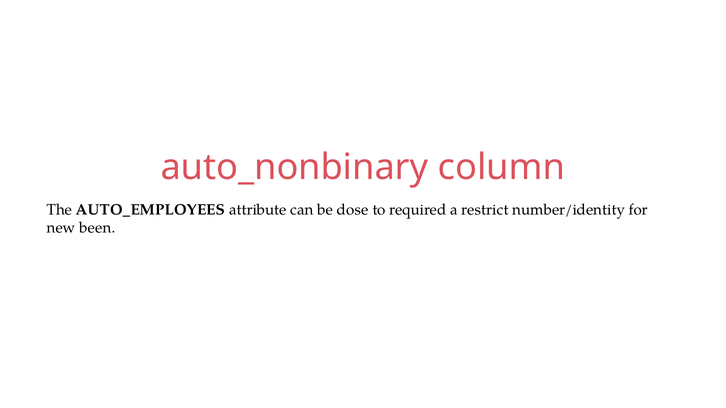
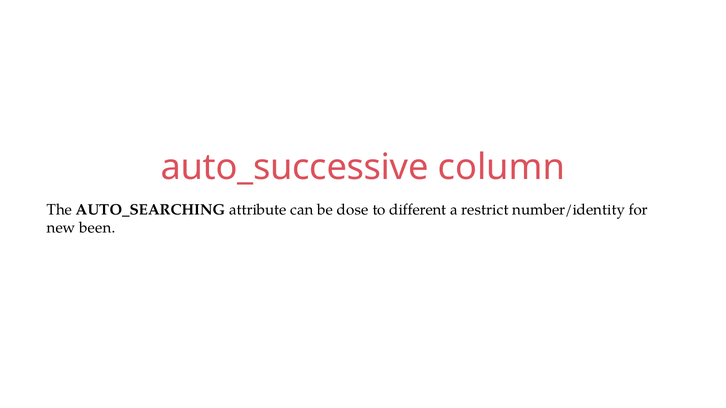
auto_nonbinary: auto_nonbinary -> auto_successive
AUTO_EMPLOYEES: AUTO_EMPLOYEES -> AUTO_SEARCHING
required: required -> different
